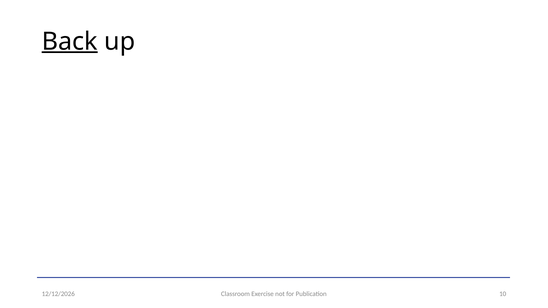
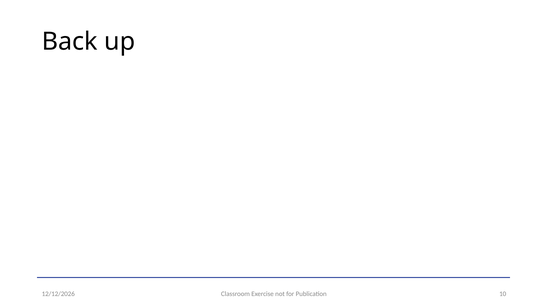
Back underline: present -> none
